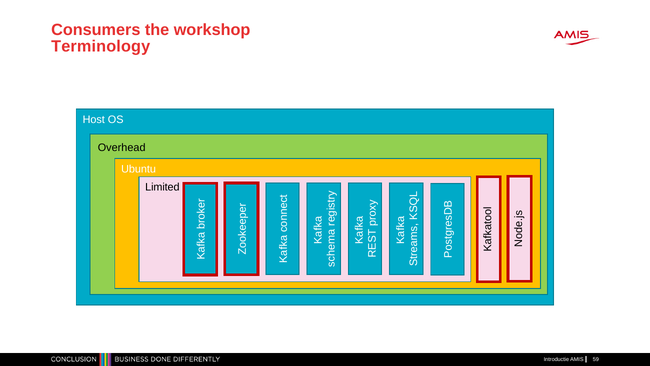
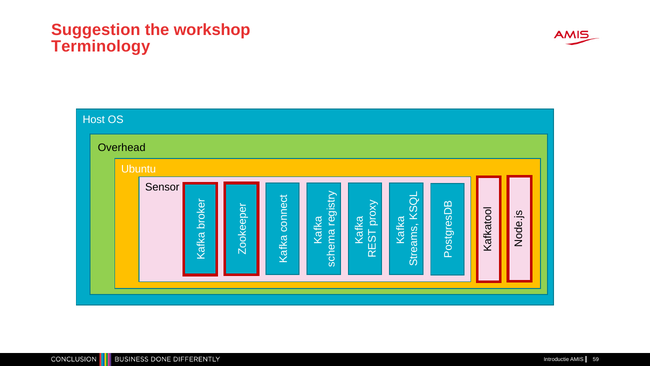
Consumers: Consumers -> Suggestion
Limited: Limited -> Sensor
